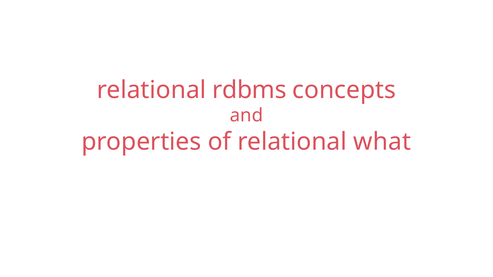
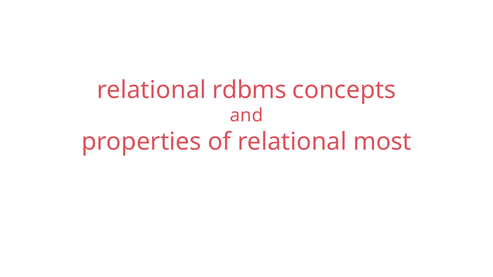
what: what -> most
